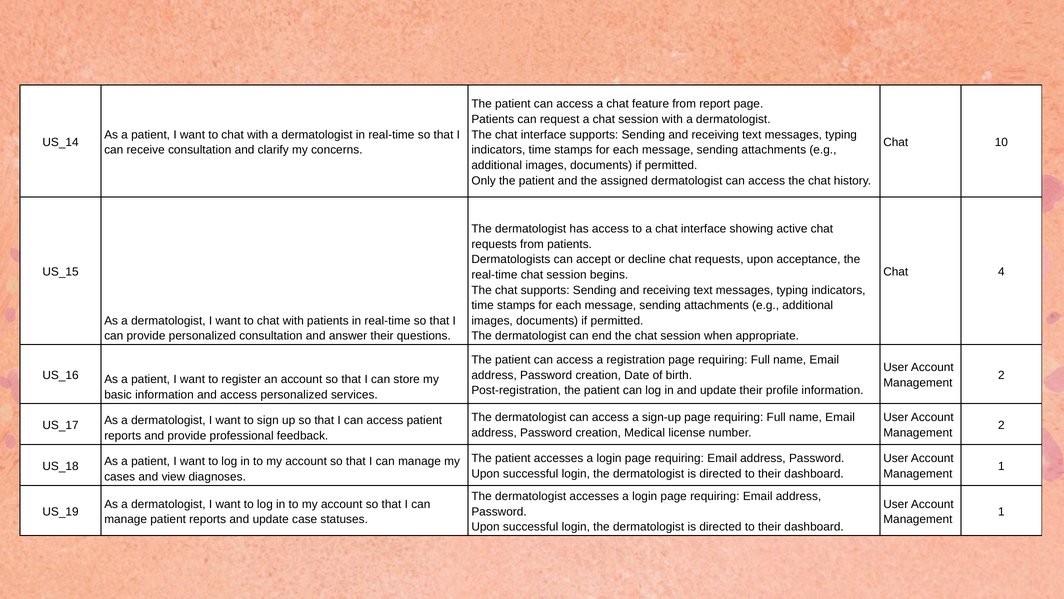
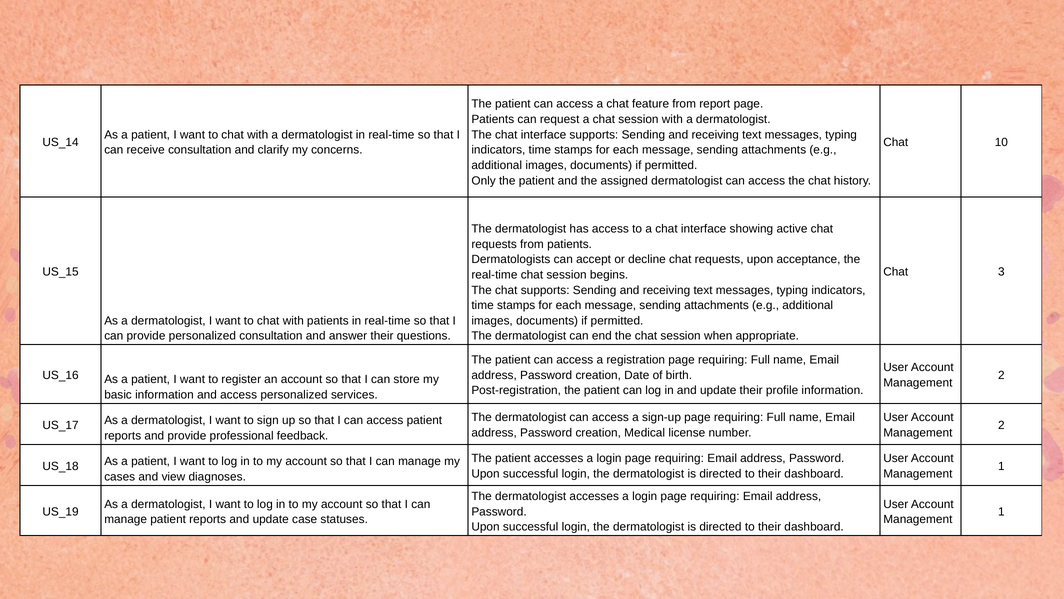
4: 4 -> 3
